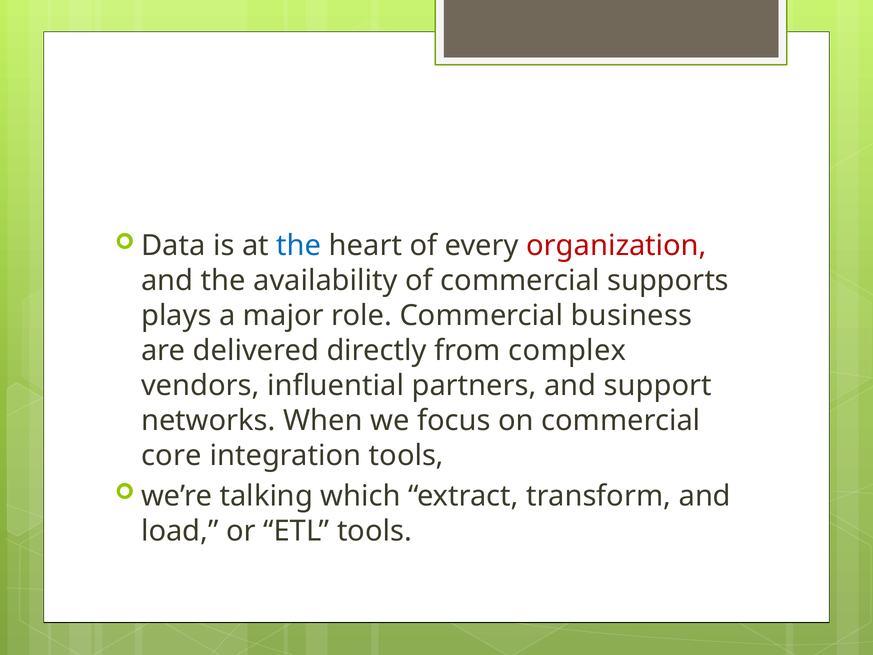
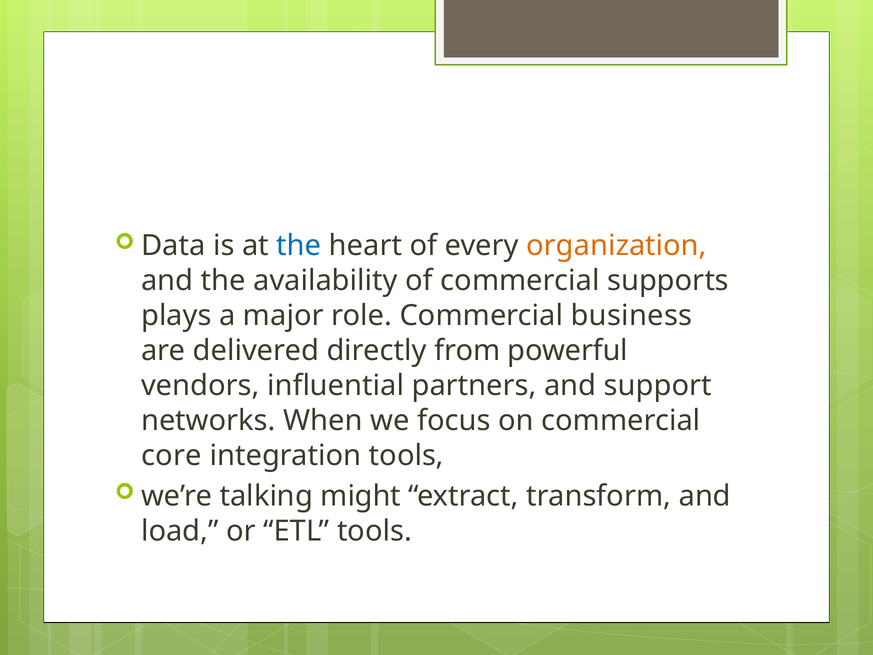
organization colour: red -> orange
complex: complex -> powerful
which: which -> might
